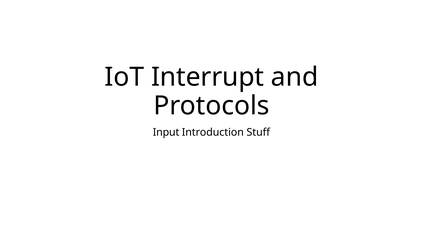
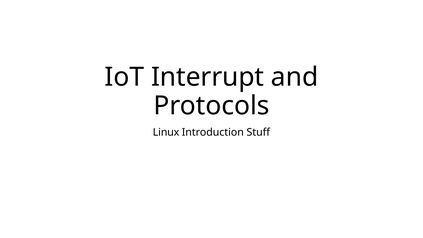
Input: Input -> Linux
